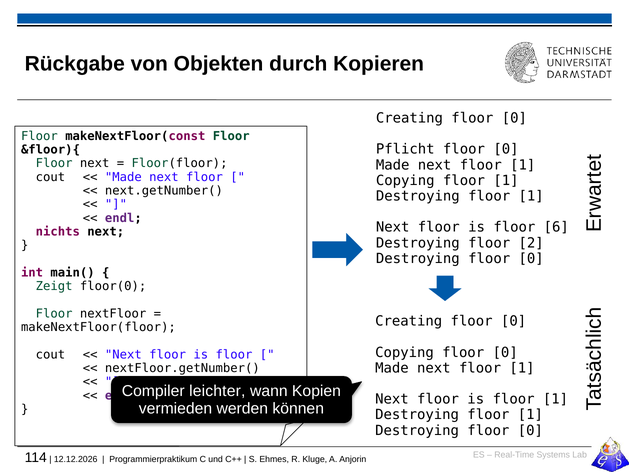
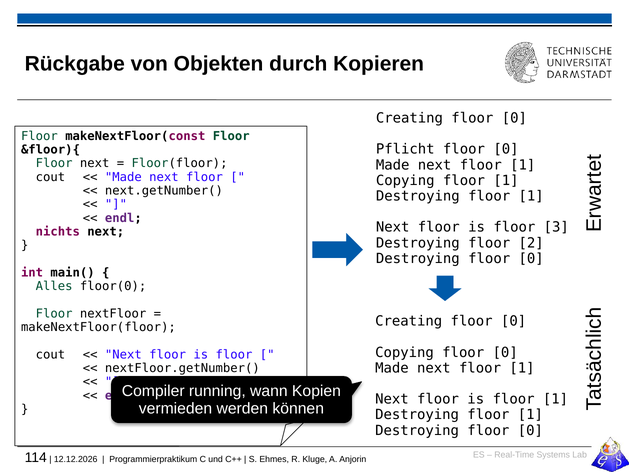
6: 6 -> 3
Zeigt: Zeigt -> Alles
leichter: leichter -> running
